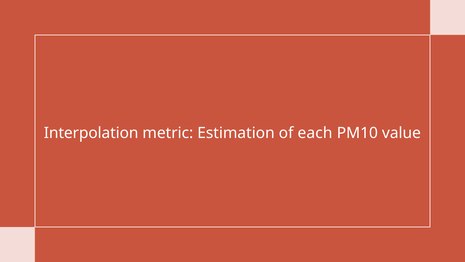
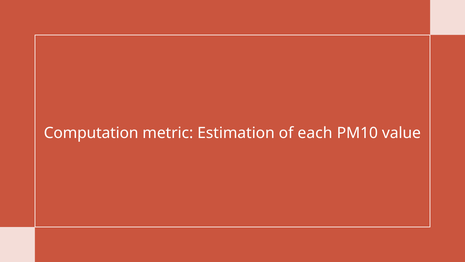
Interpolation: Interpolation -> Computation
